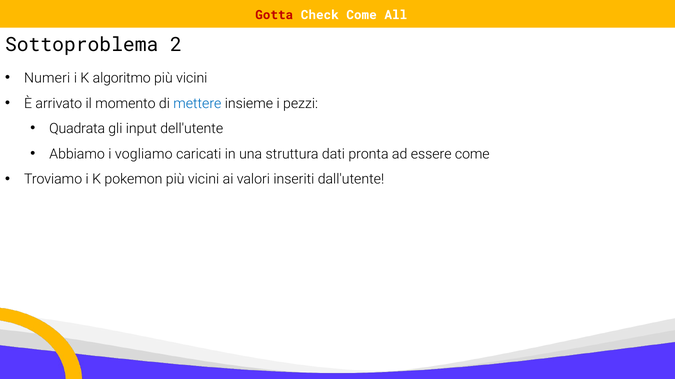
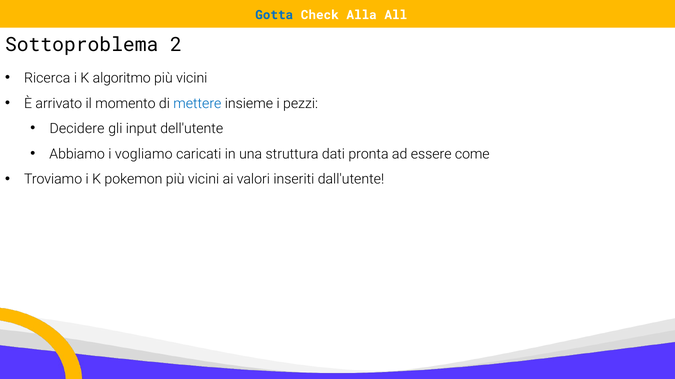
Gotta colour: red -> blue
Check Come: Come -> Alla
Numeri: Numeri -> Ricerca
Quadrata: Quadrata -> Decidere
